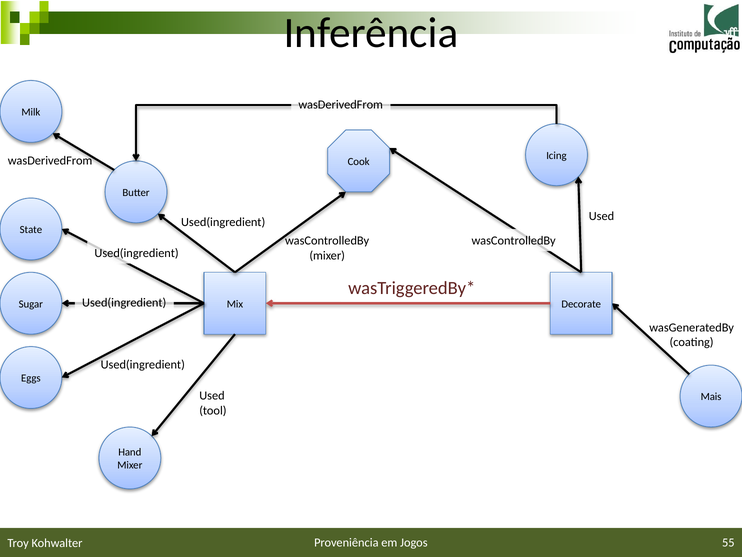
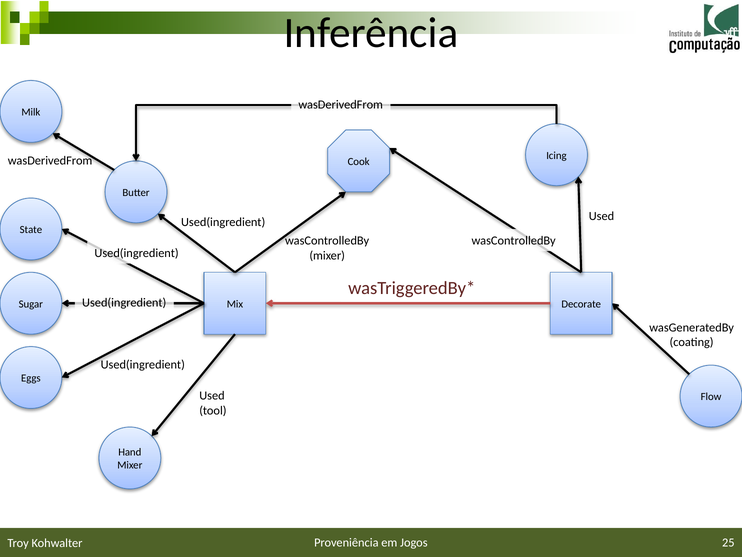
Mais: Mais -> Flow
55: 55 -> 25
